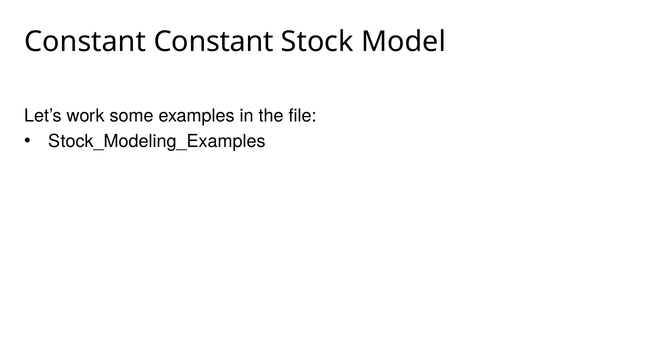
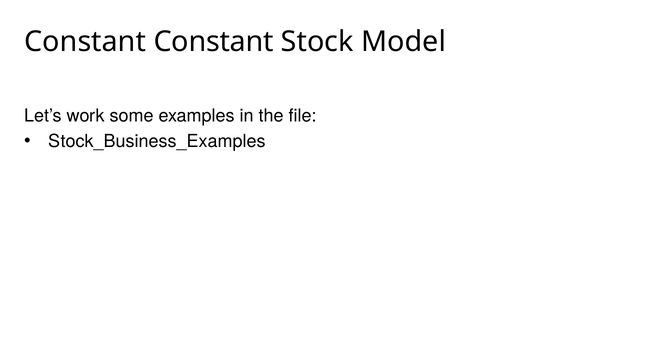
Stock_Modeling_Examples: Stock_Modeling_Examples -> Stock_Business_Examples
